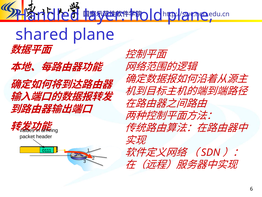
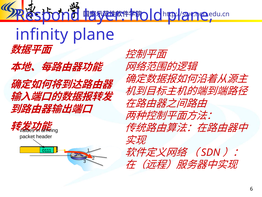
Handled: Handled -> Respond
shared: shared -> infinity
